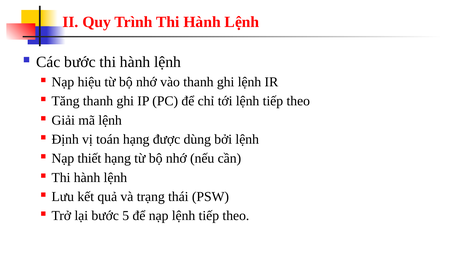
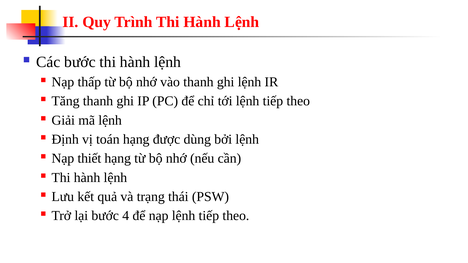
hiệu: hiệu -> thấp
5: 5 -> 4
